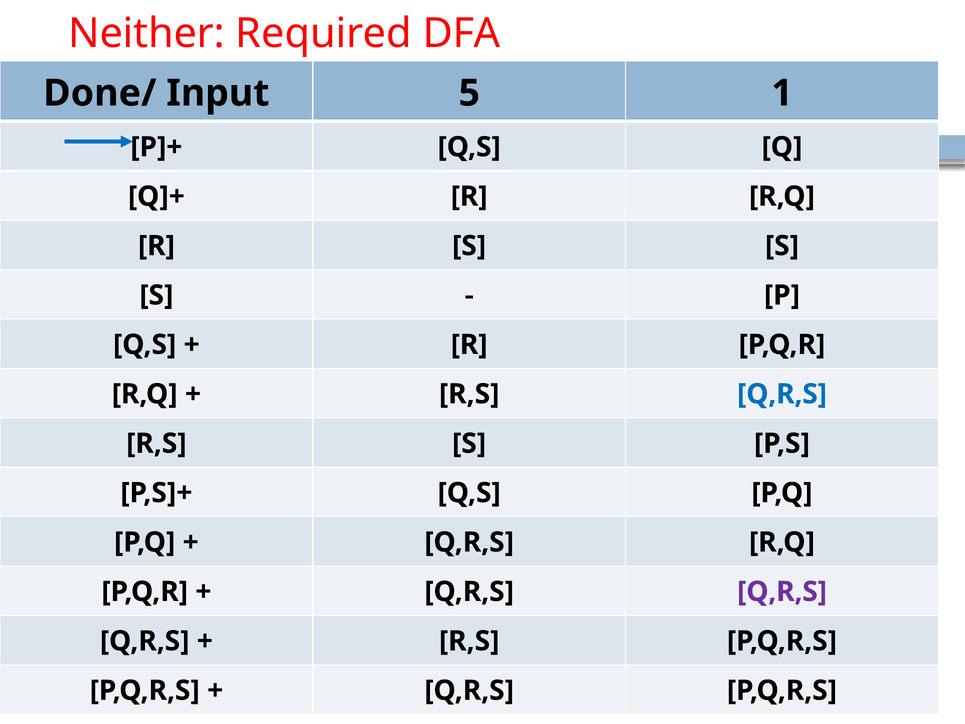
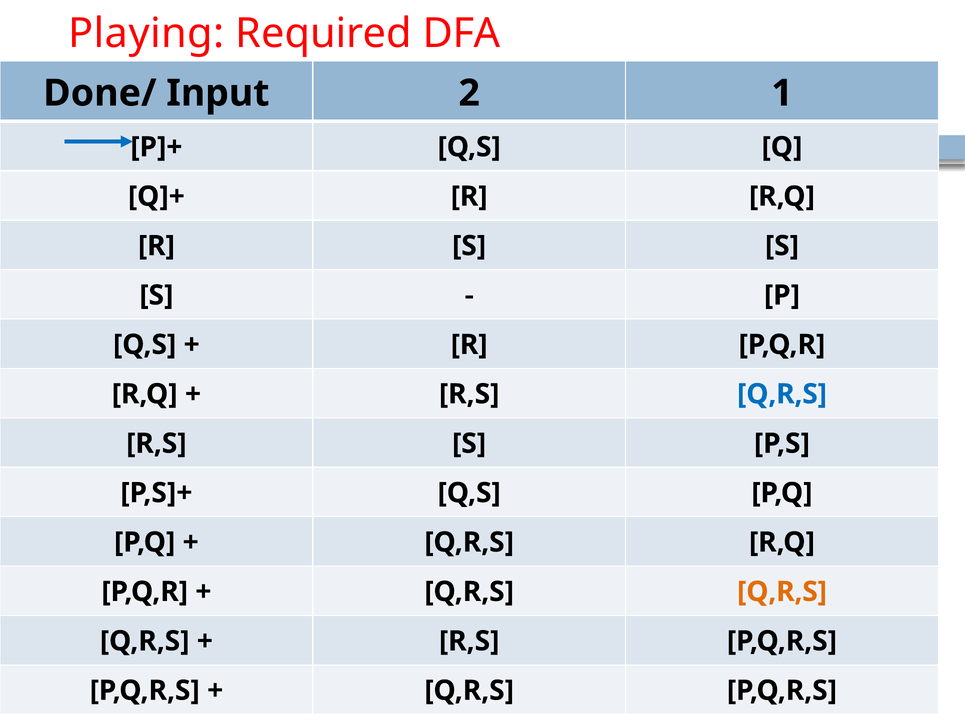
Neither: Neither -> Playing
5: 5 -> 2
Q,R,S at (782, 591) colour: purple -> orange
